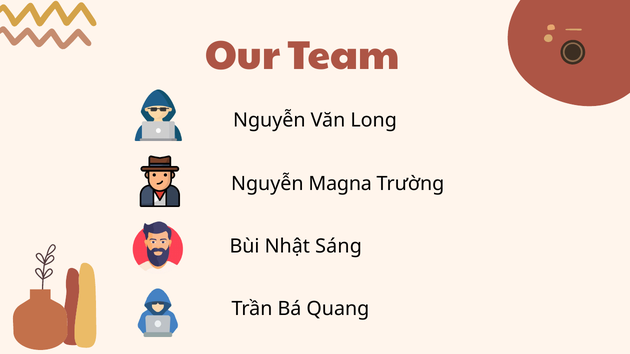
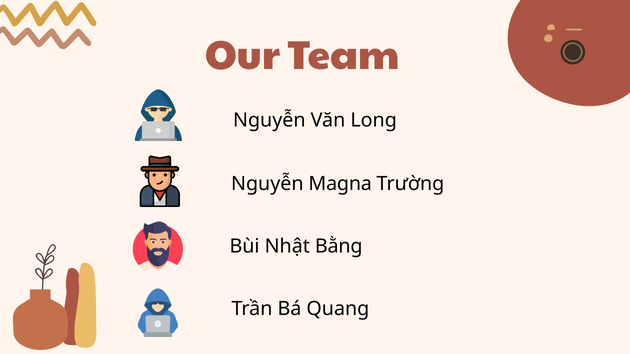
Sáng: Sáng -> Bằng
